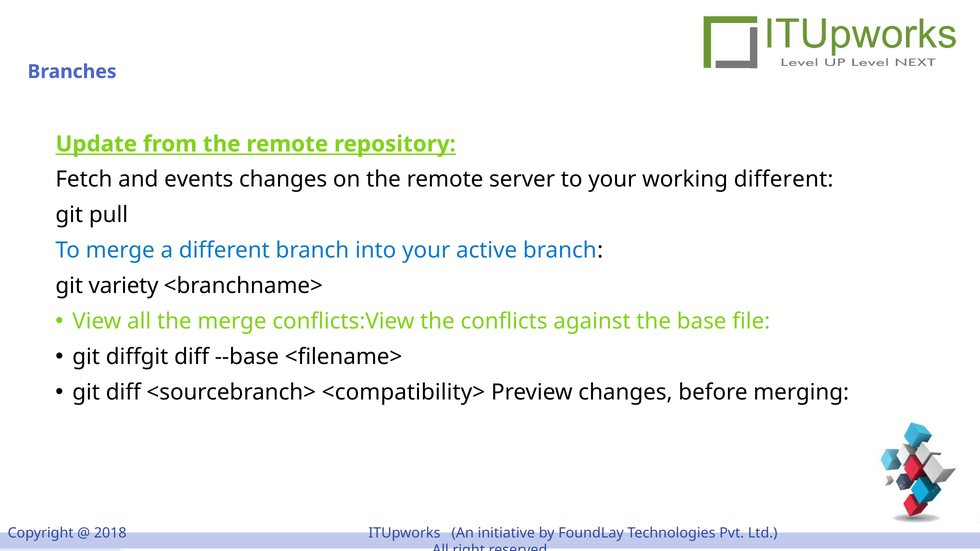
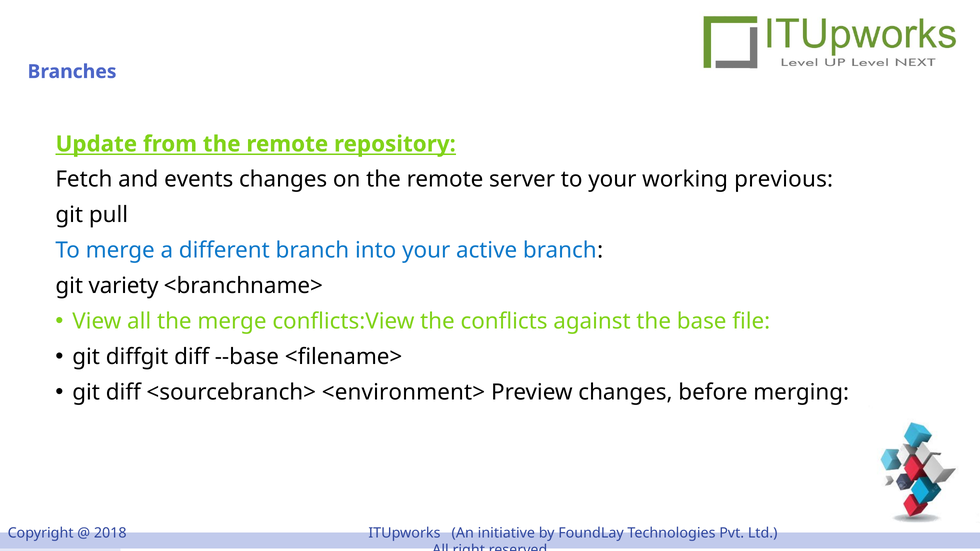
working different: different -> previous
<compatibility>: <compatibility> -> <environment>
